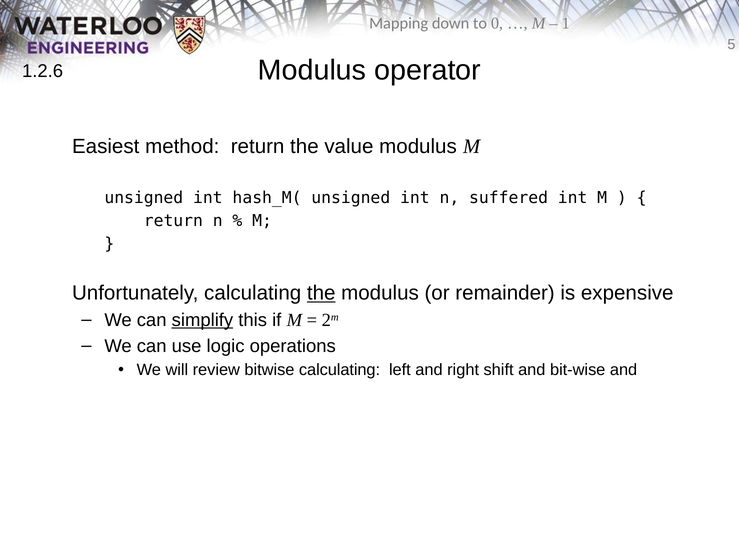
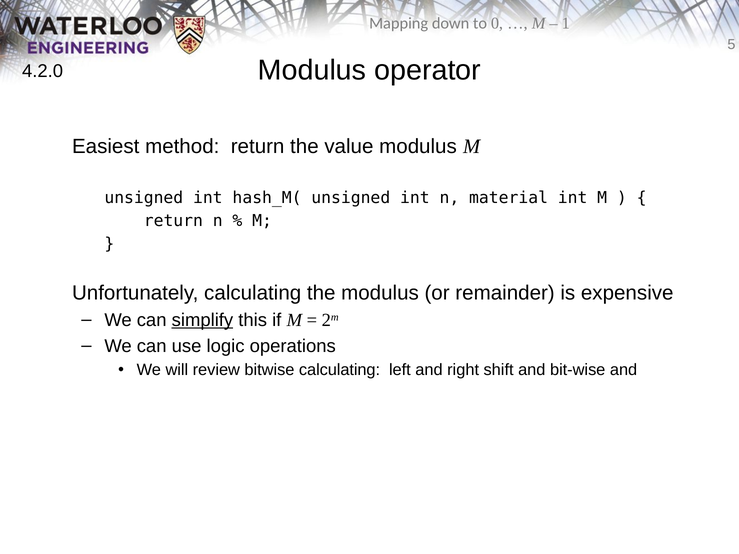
1.2.6: 1.2.6 -> 4.2.0
suffered: suffered -> material
the at (321, 293) underline: present -> none
